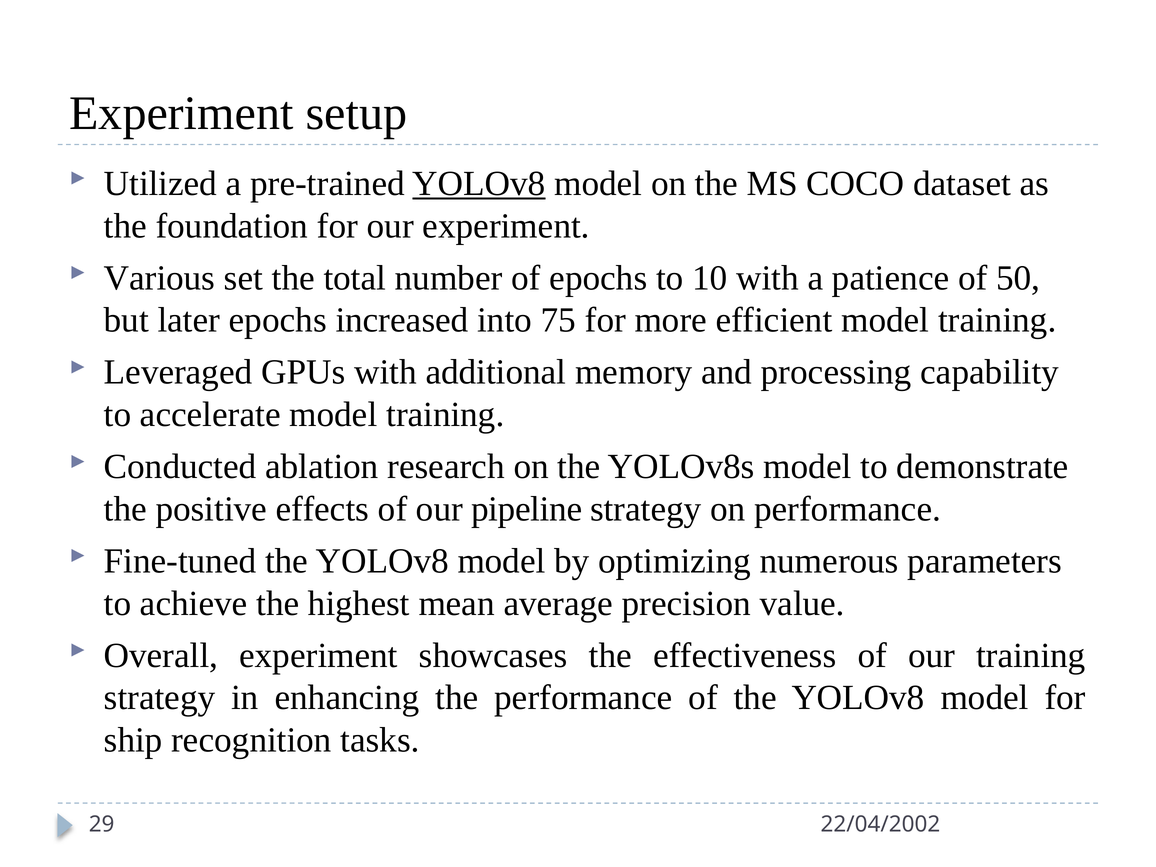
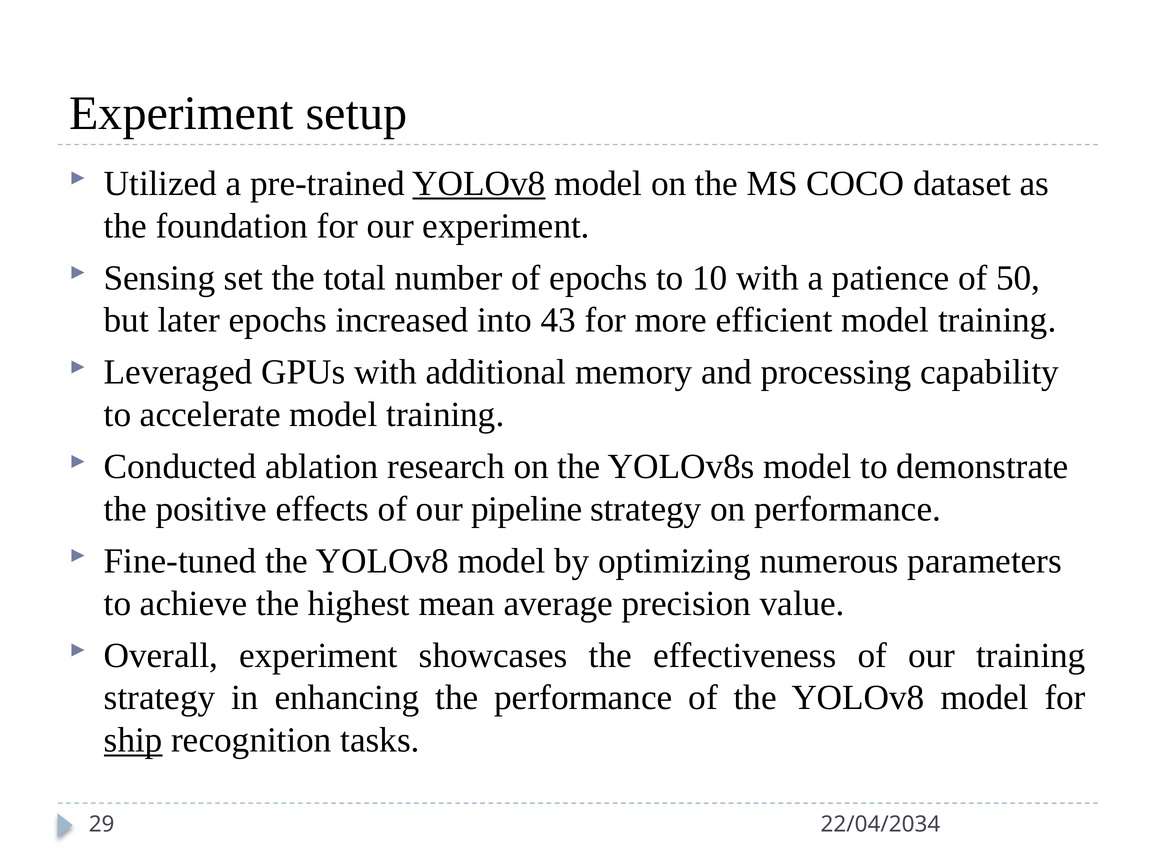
Various: Various -> Sensing
75: 75 -> 43
ship underline: none -> present
22/04/2002: 22/04/2002 -> 22/04/2034
